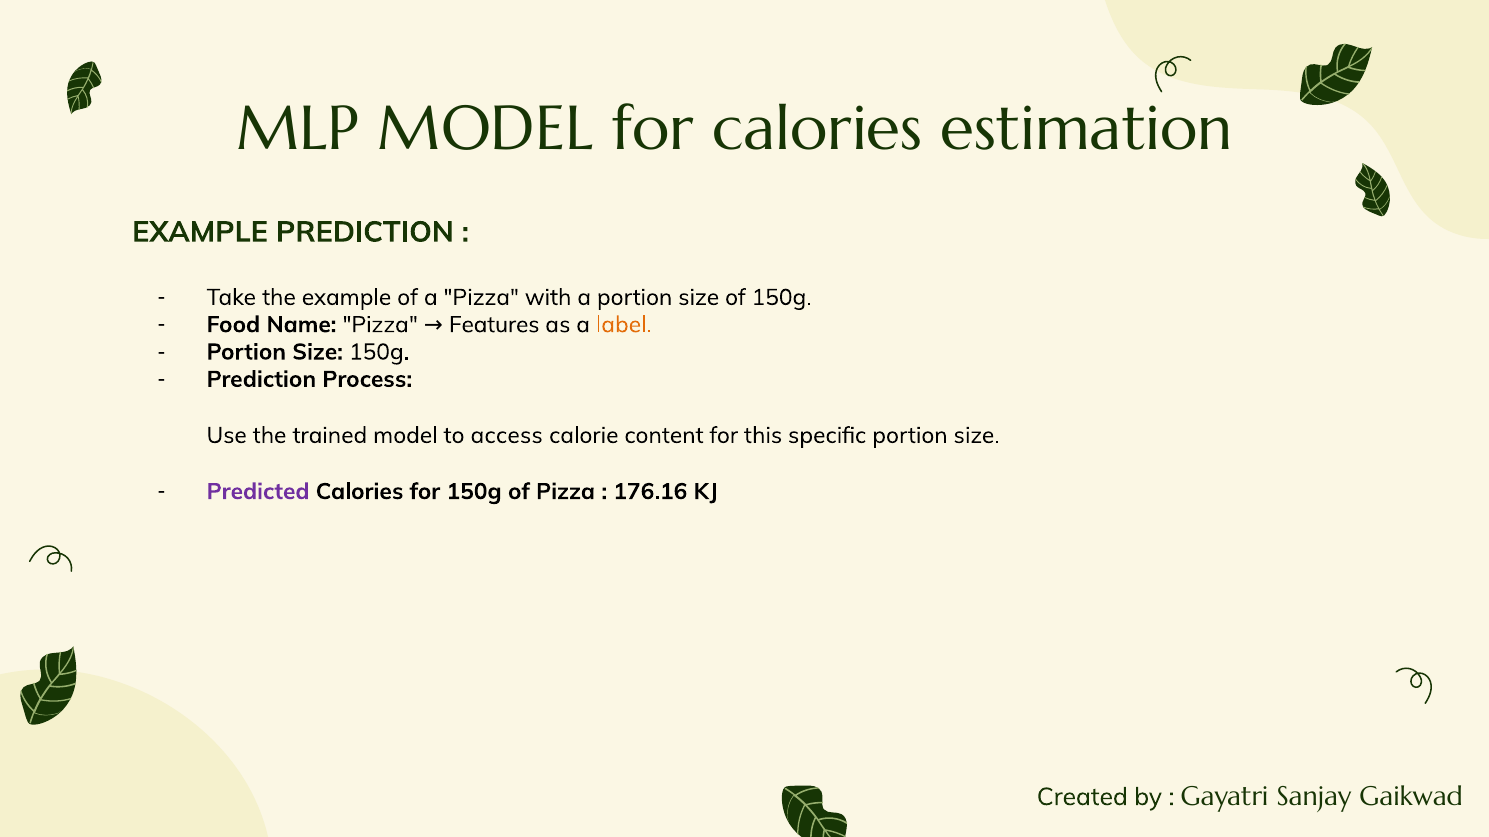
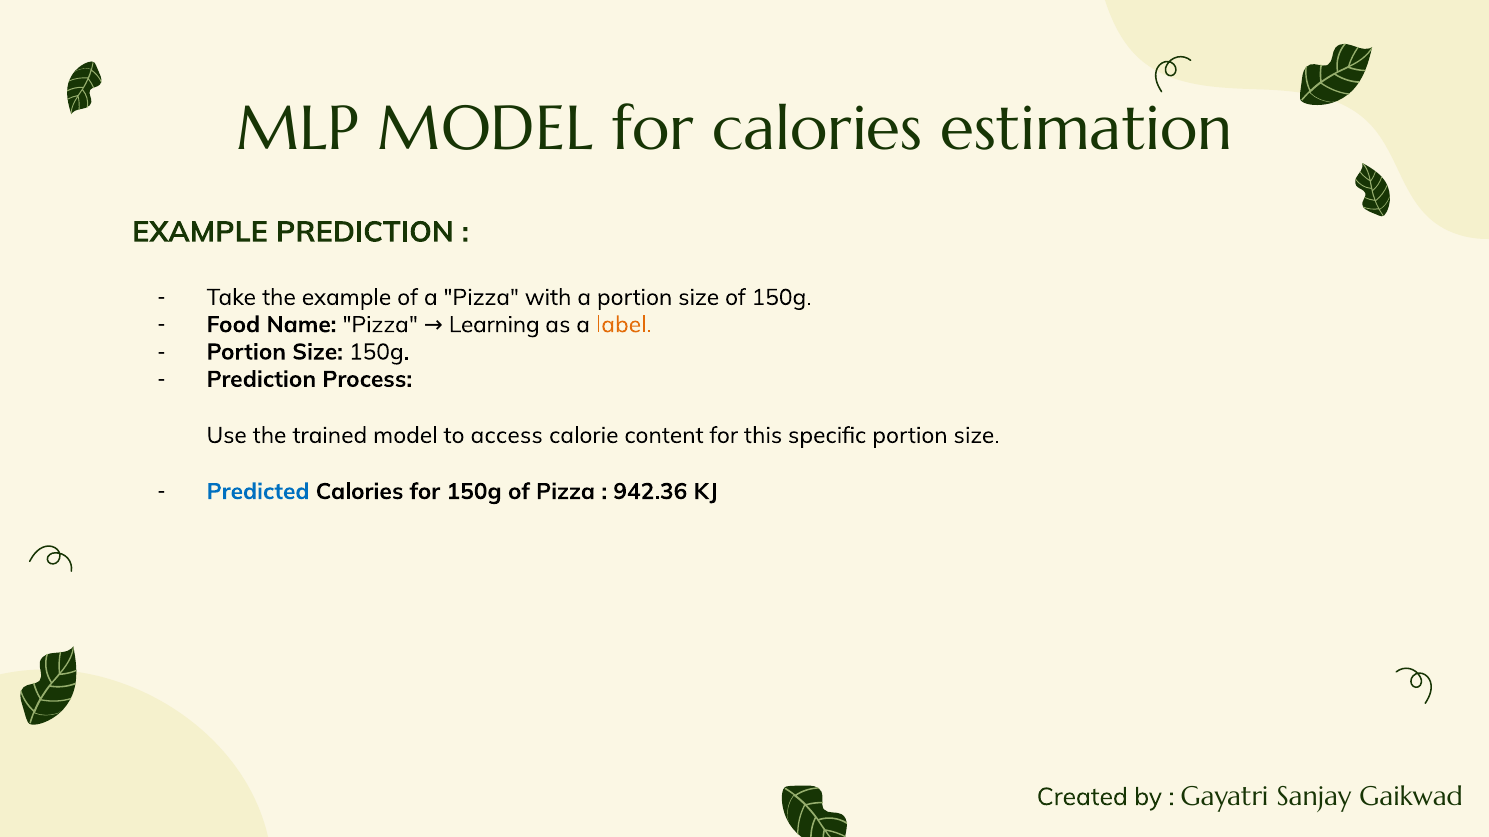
Features: Features -> Learning
Predicted colour: purple -> blue
176.16: 176.16 -> 942.36
